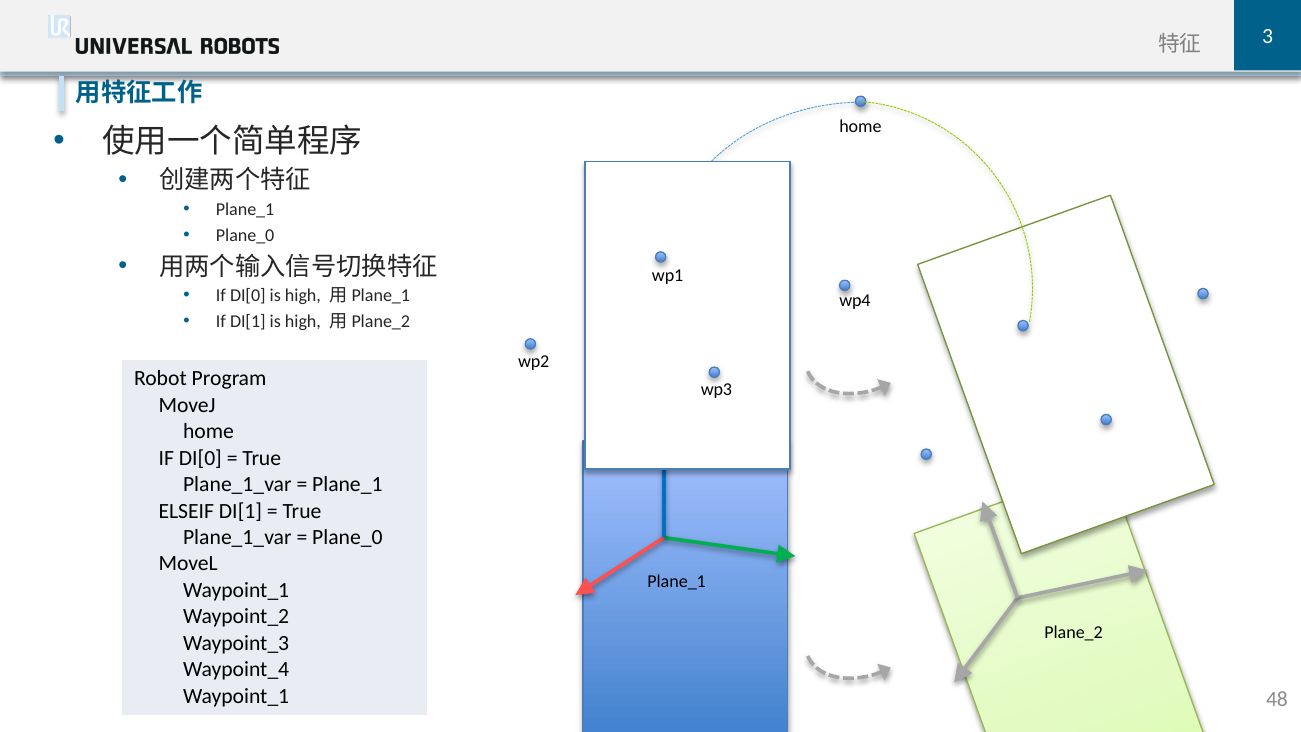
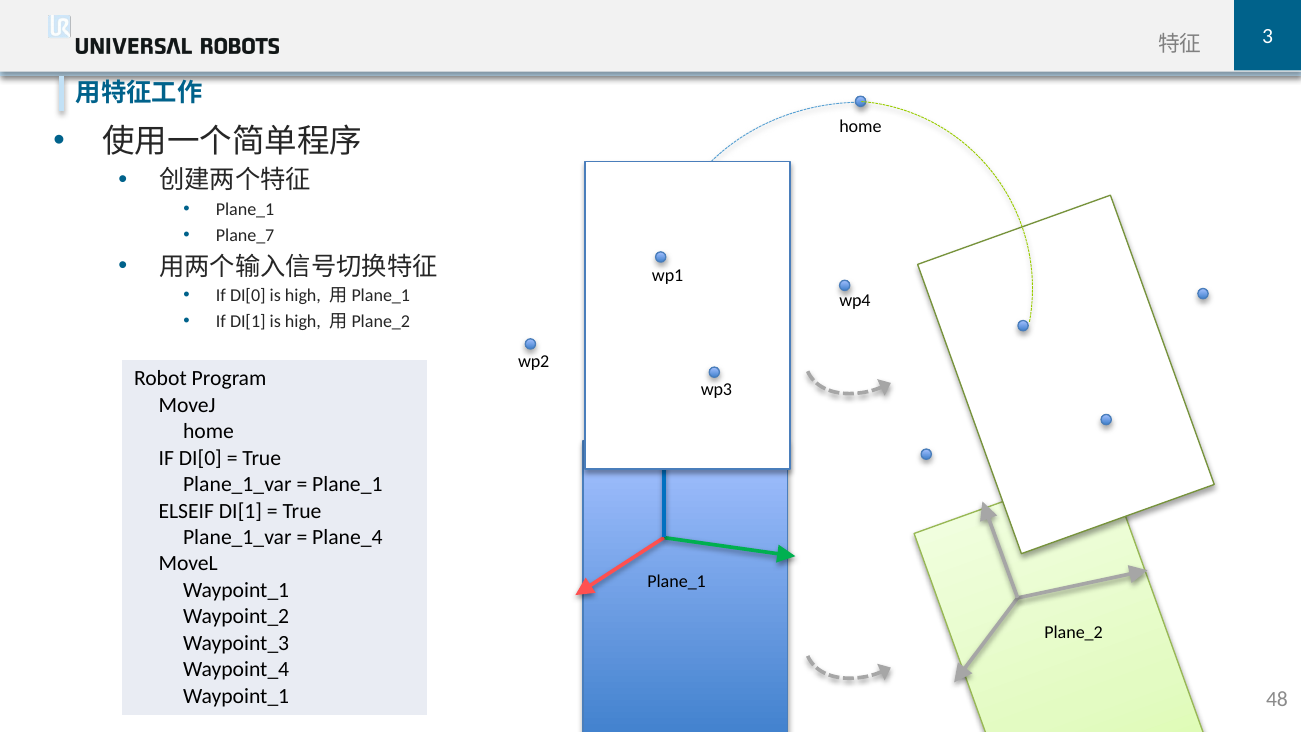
Plane_0 at (245, 235): Plane_0 -> Plane_7
Plane_0 at (347, 537): Plane_0 -> Plane_4
